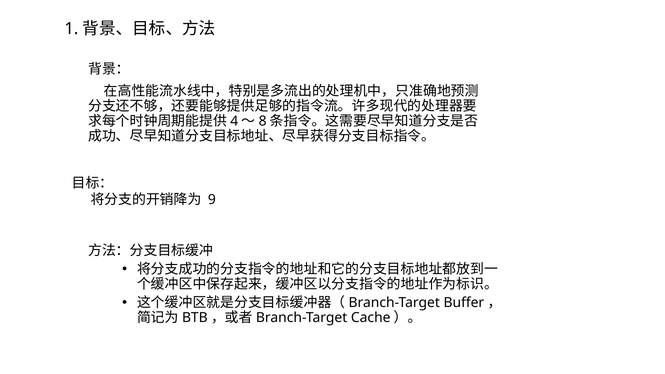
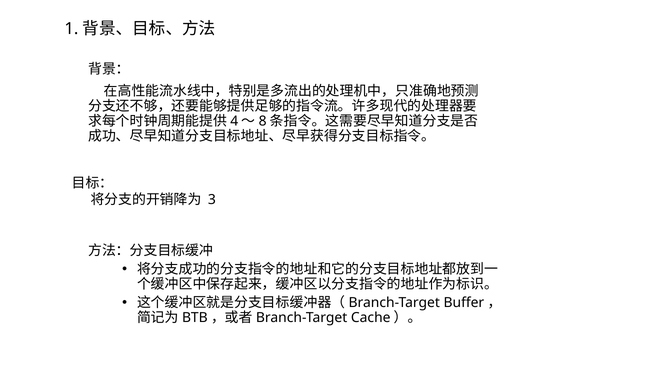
9: 9 -> 3
